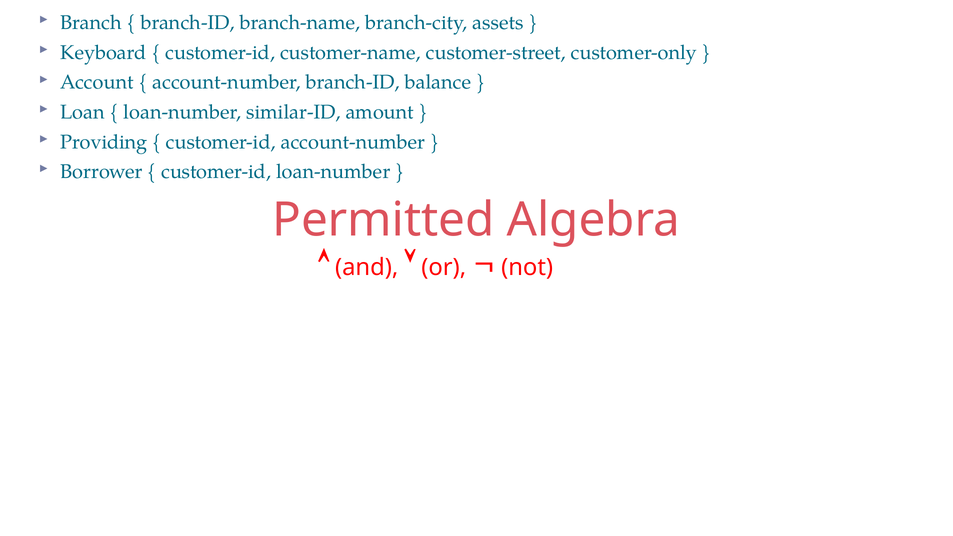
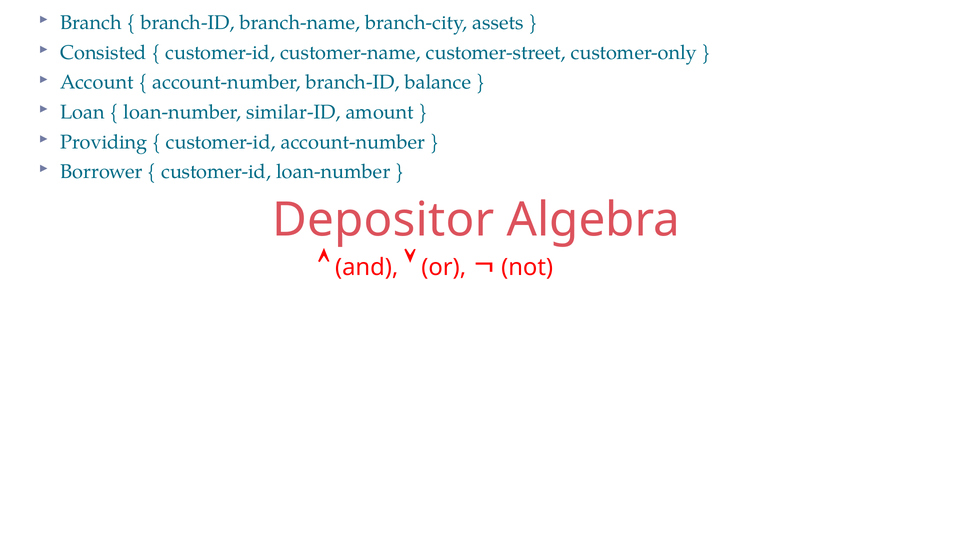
Keyboard: Keyboard -> Consisted
Permitted: Permitted -> Depositor
